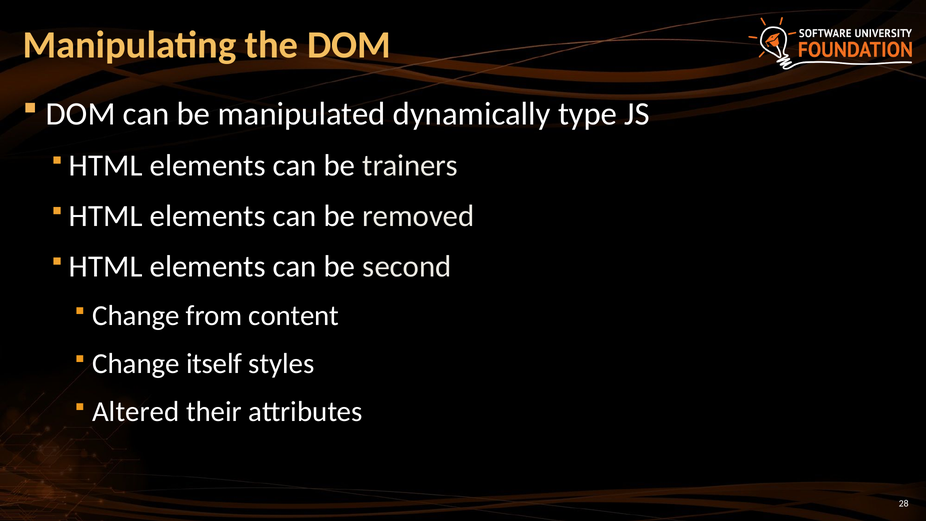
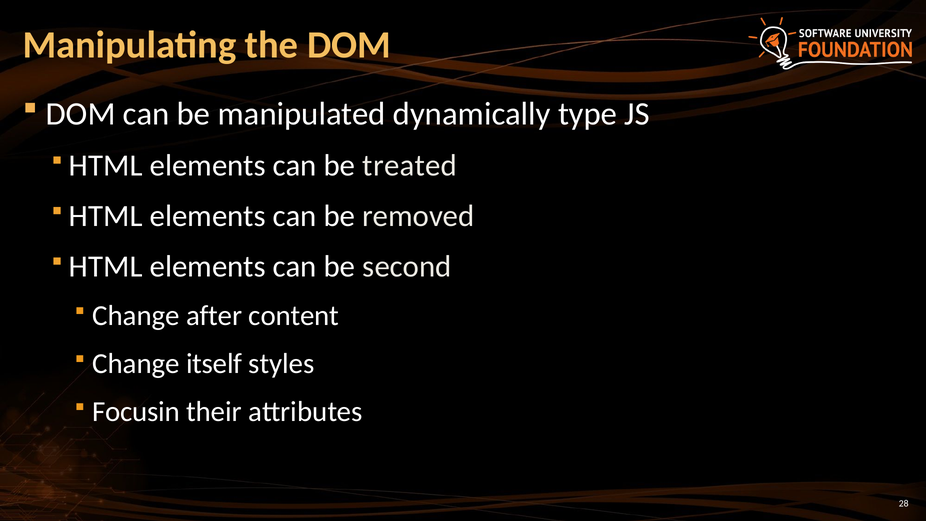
trainers: trainers -> treated
from: from -> after
Altered: Altered -> Focusin
